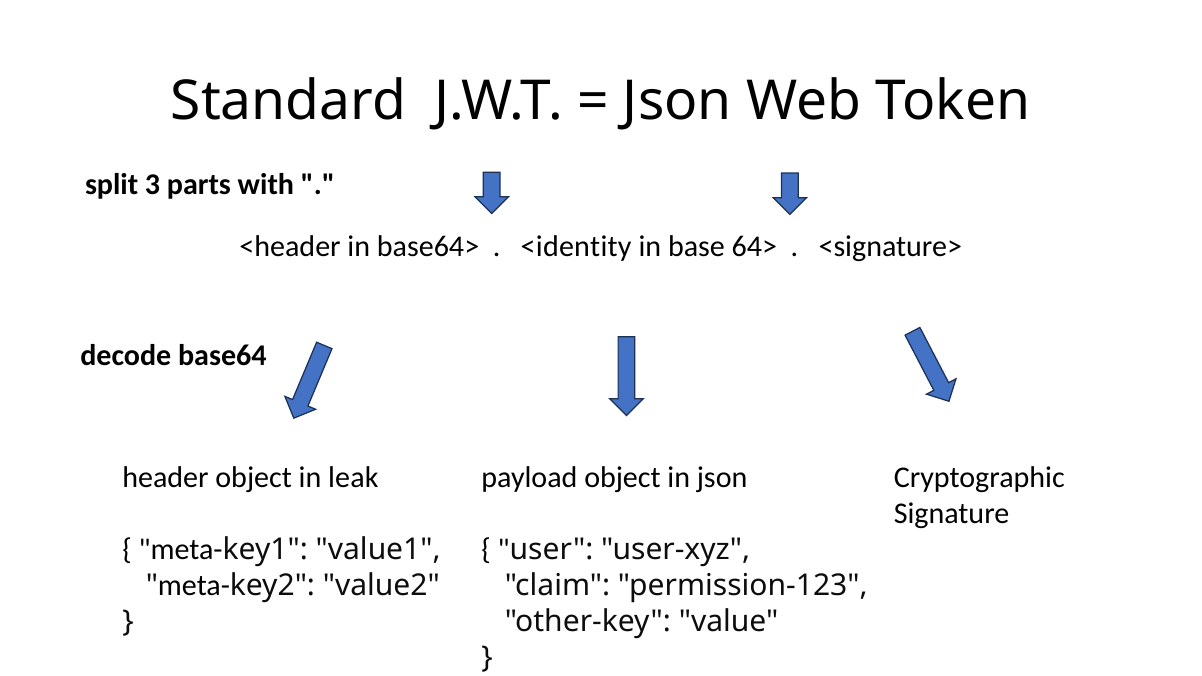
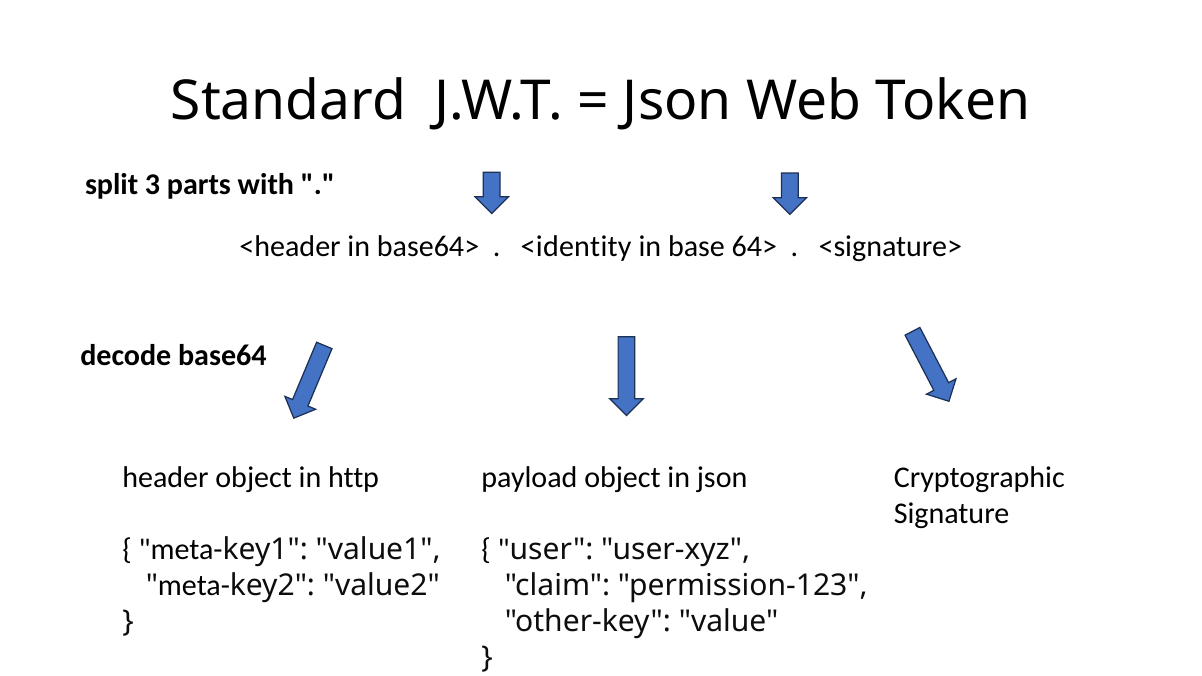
leak: leak -> http
